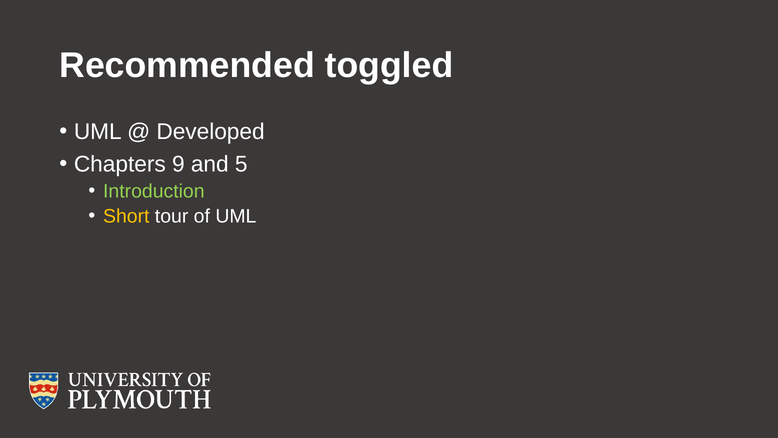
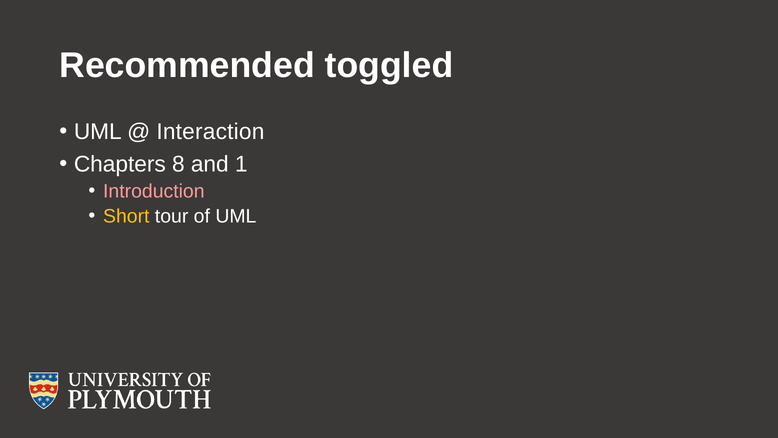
Developed: Developed -> Interaction
9: 9 -> 8
5: 5 -> 1
Introduction colour: light green -> pink
